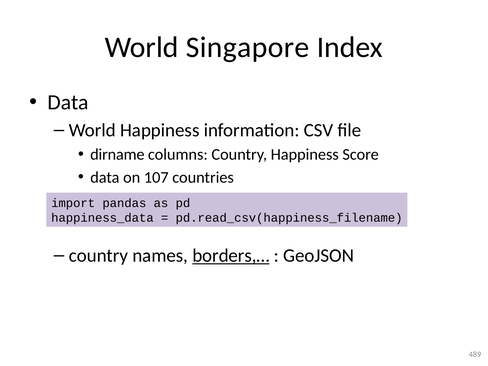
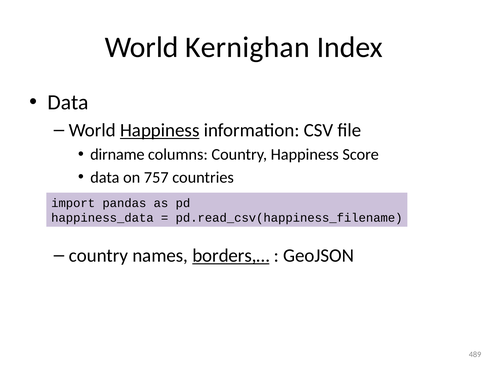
Singapore: Singapore -> Kernighan
Happiness at (160, 130) underline: none -> present
107: 107 -> 757
